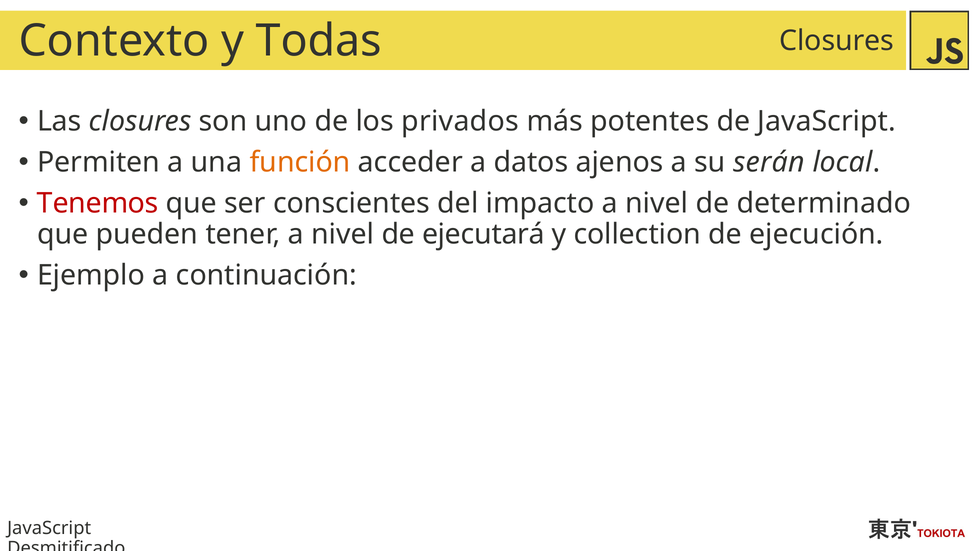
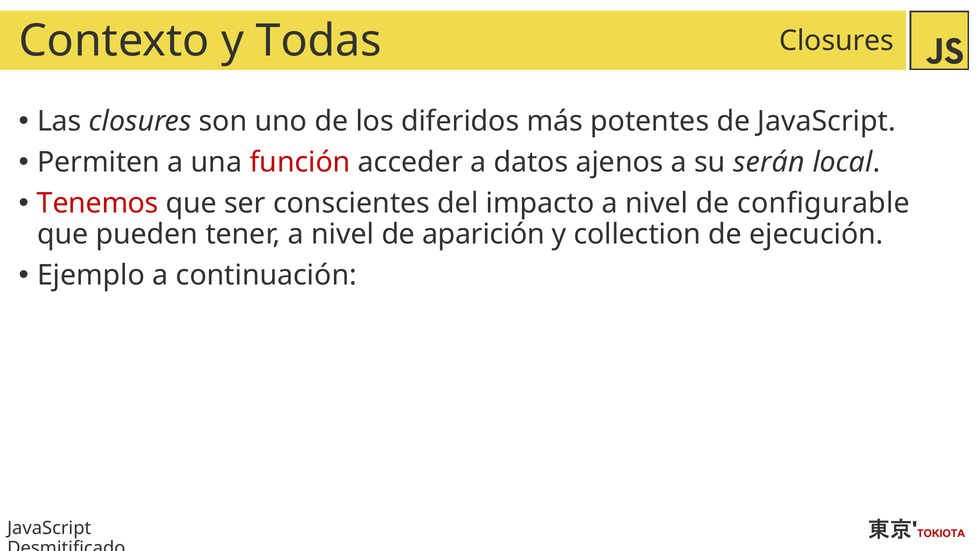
privados: privados -> diferidos
función colour: orange -> red
determinado: determinado -> configurable
ejecutará: ejecutará -> aparición
